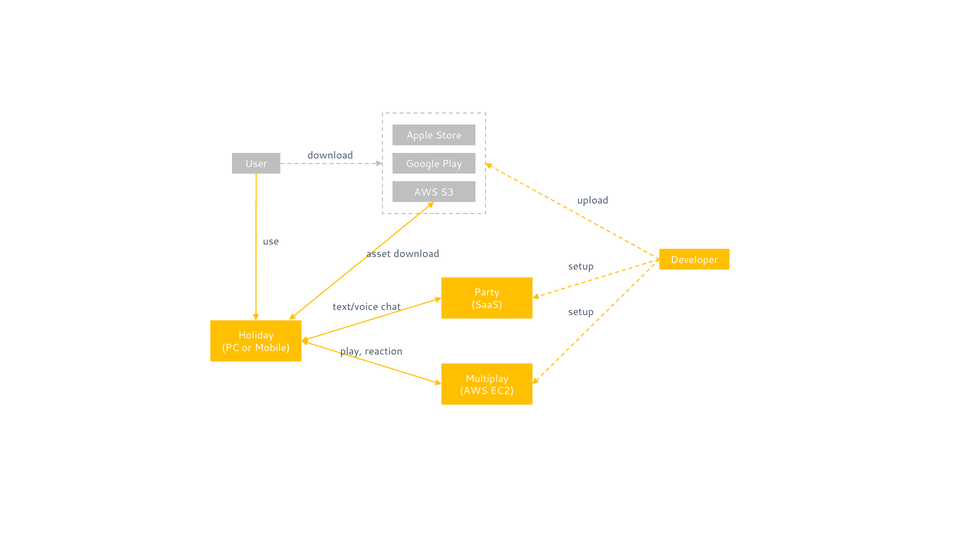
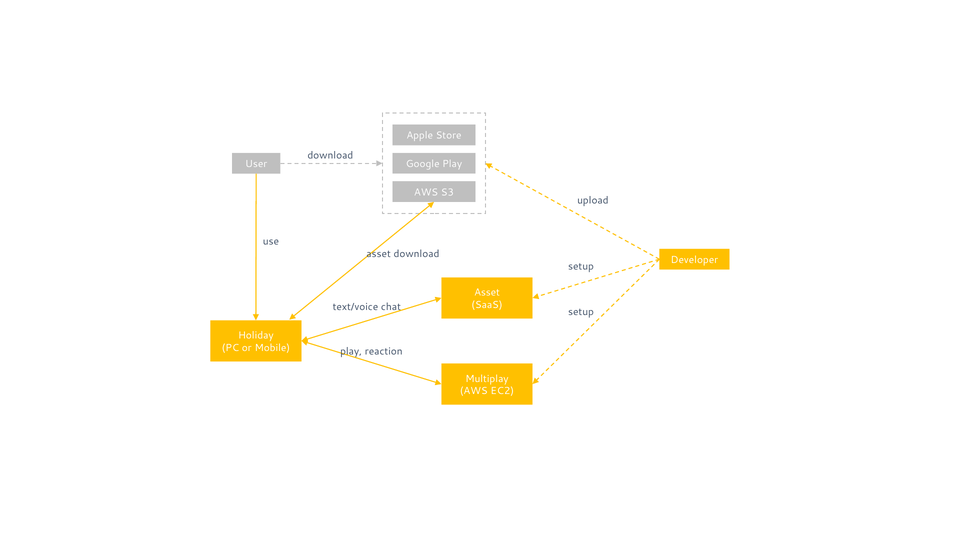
Party at (487, 292): Party -> Asset
